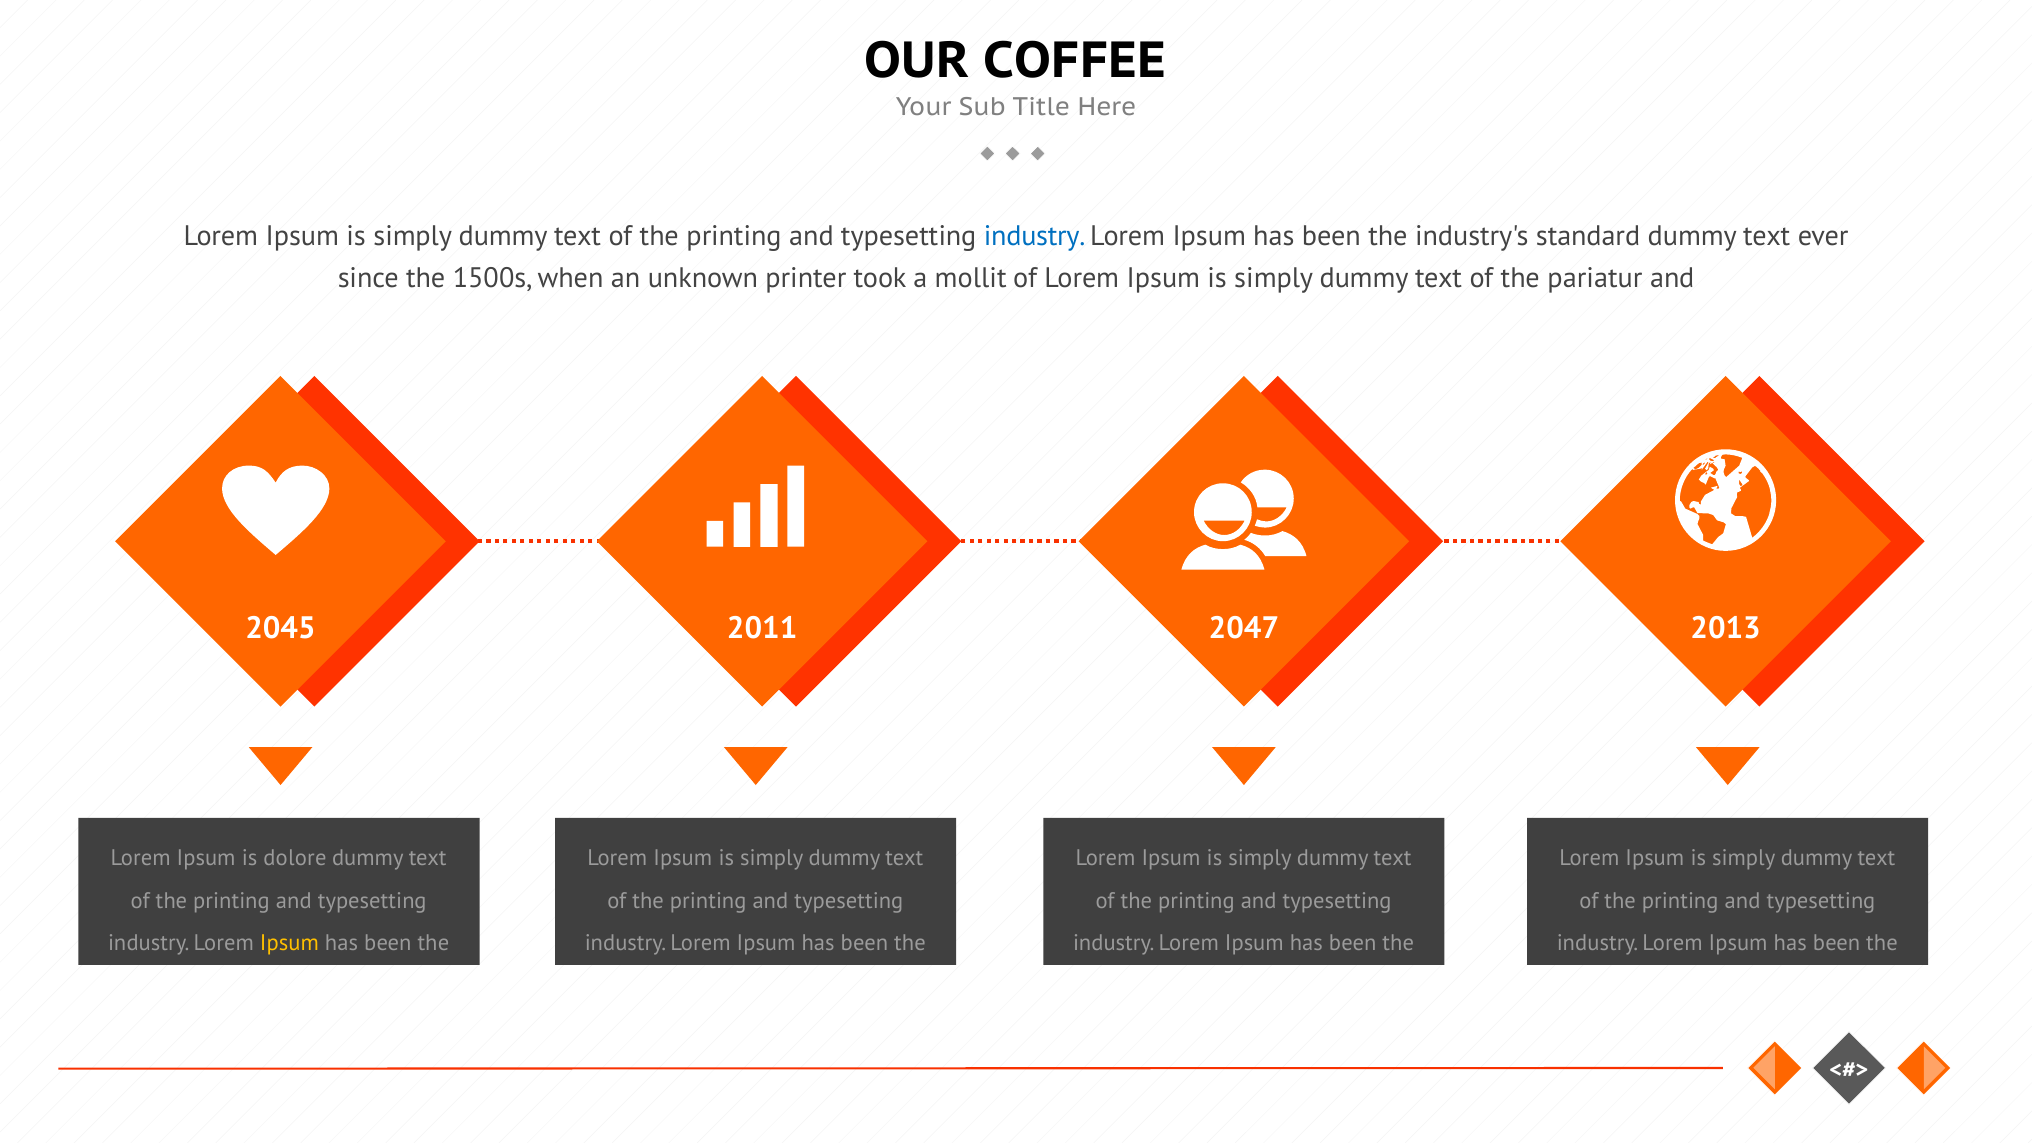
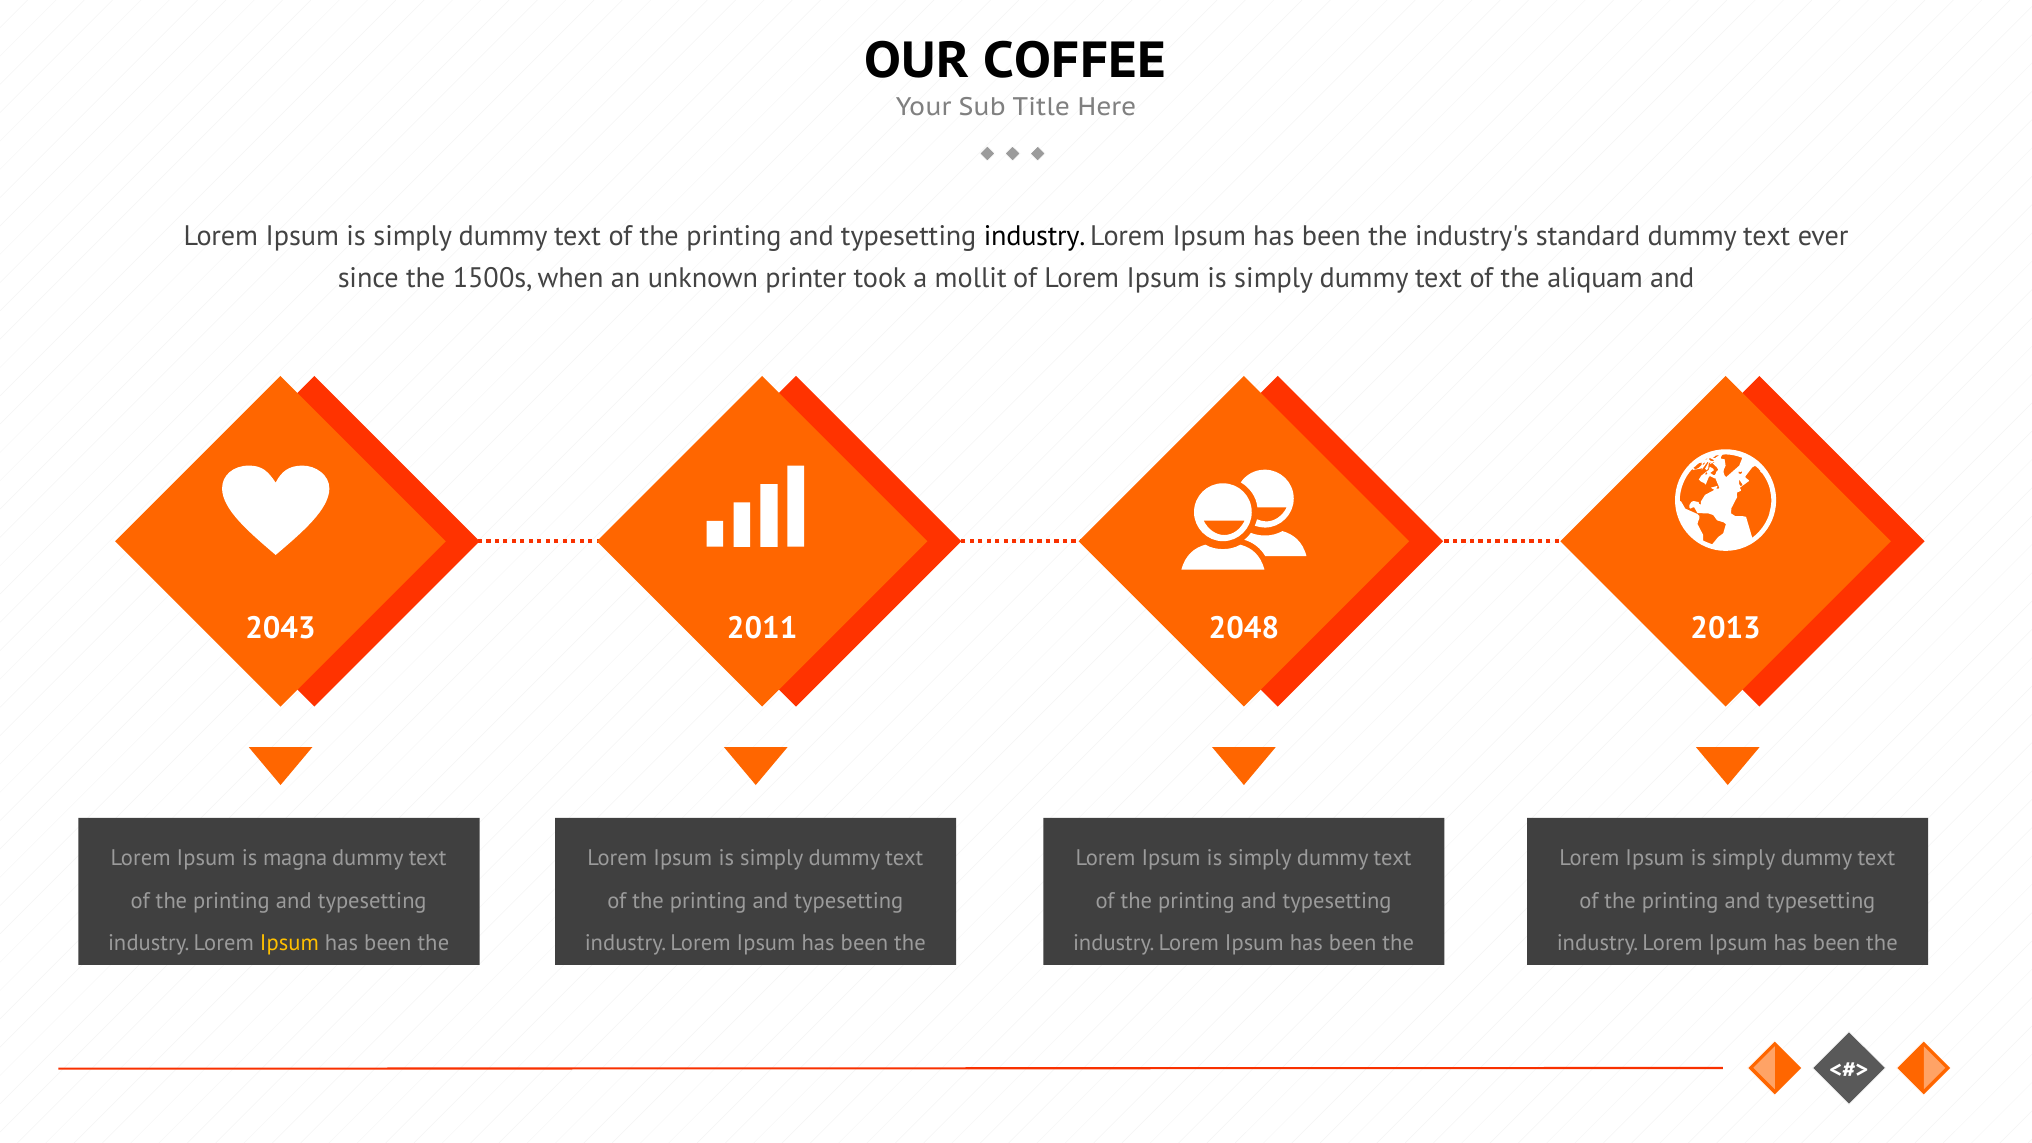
industry at (1035, 236) colour: blue -> black
pariatur: pariatur -> aliquam
2045: 2045 -> 2043
2047: 2047 -> 2048
dolore: dolore -> magna
